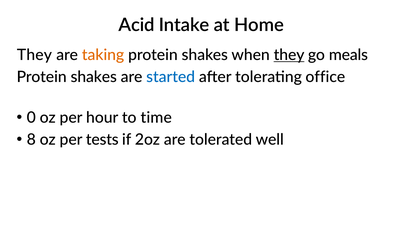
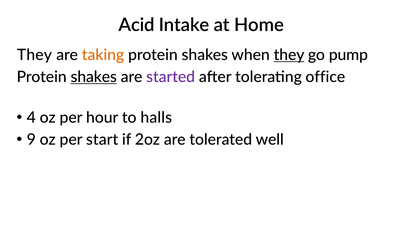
meals: meals -> pump
shakes at (94, 77) underline: none -> present
started colour: blue -> purple
0: 0 -> 4
time: time -> halls
8: 8 -> 9
tests: tests -> start
